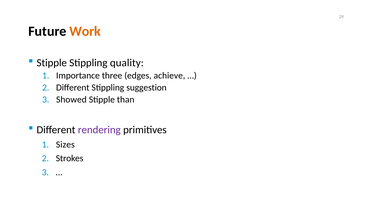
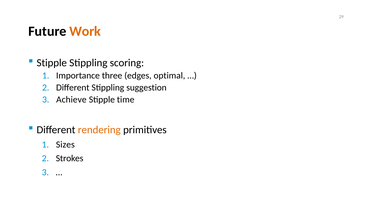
quality: quality -> scoring
achieve: achieve -> optimal
Showed: Showed -> Achieve
than: than -> time
rendering colour: purple -> orange
